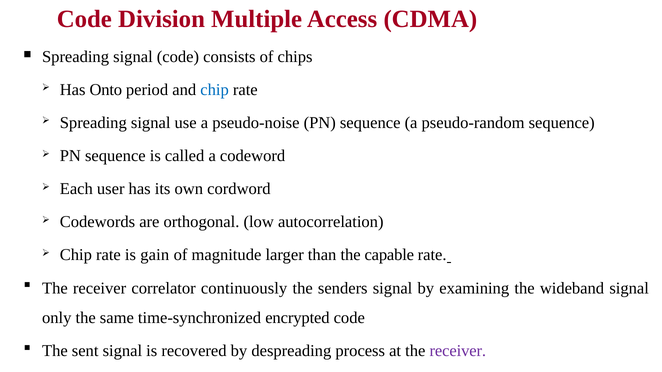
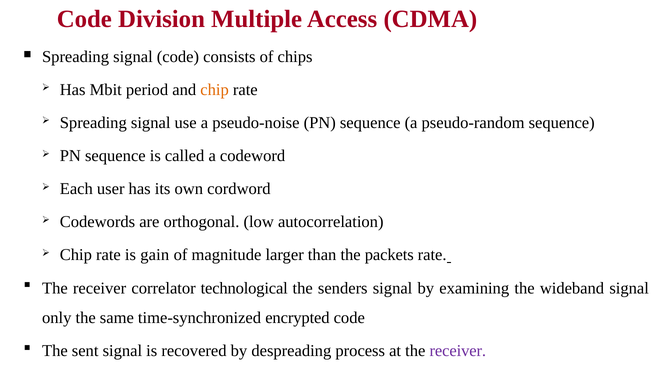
Onto: Onto -> Mbit
chip at (215, 90) colour: blue -> orange
capable: capable -> packets
continuously: continuously -> technological
